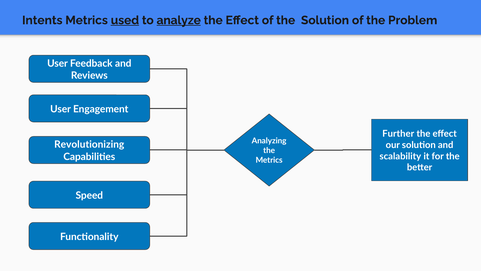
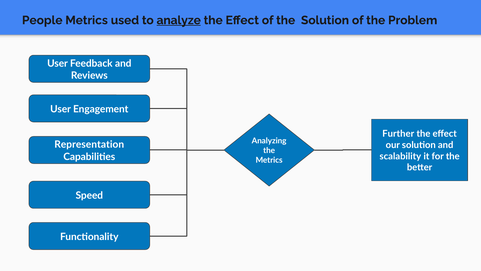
Intents: Intents -> People
used underline: present -> none
Revolutionizing: Revolutionizing -> Representation
